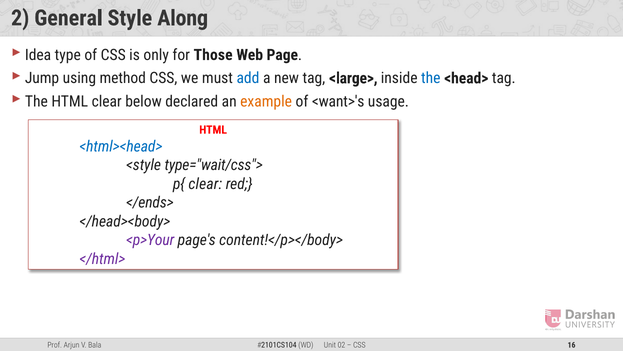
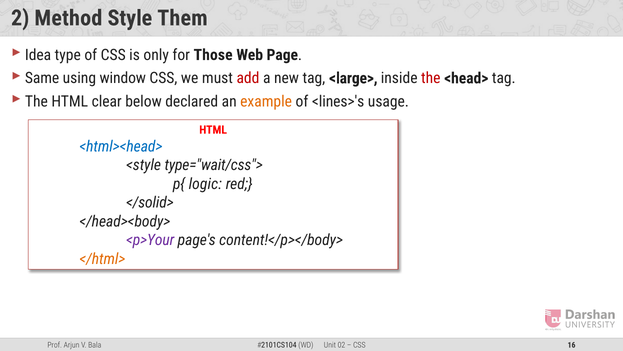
General: General -> Method
Along: Along -> Them
Jump: Jump -> Same
method: method -> window
add colour: blue -> red
the at (431, 78) colour: blue -> red
<want>'s: <want>'s -> <lines>'s
p{ clear: clear -> logic
</ends>: </ends> -> </solid>
</html> colour: purple -> orange
